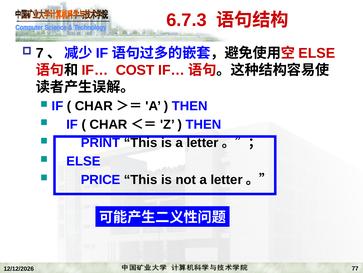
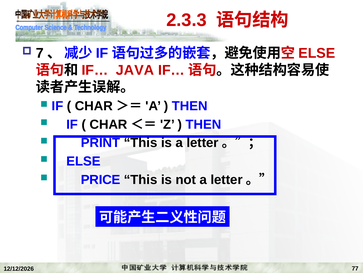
6.7.3: 6.7.3 -> 2.3.3
COST: COST -> JAVA
